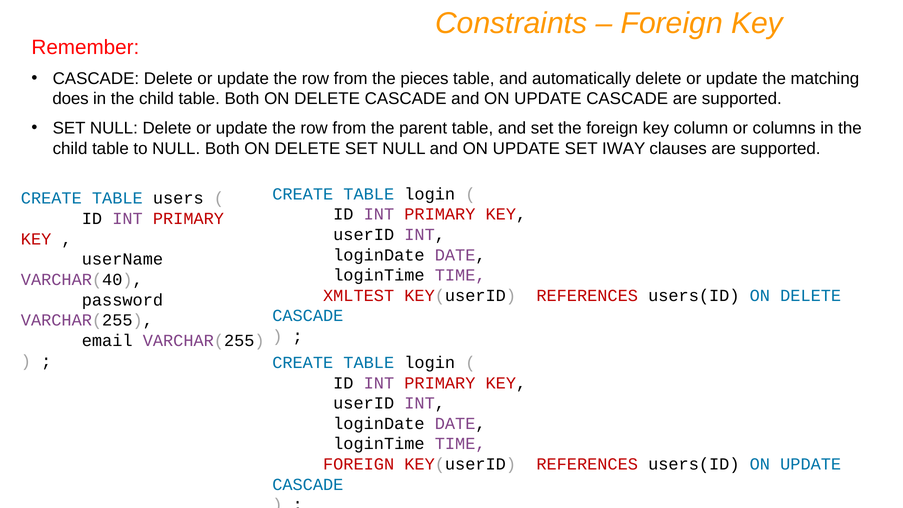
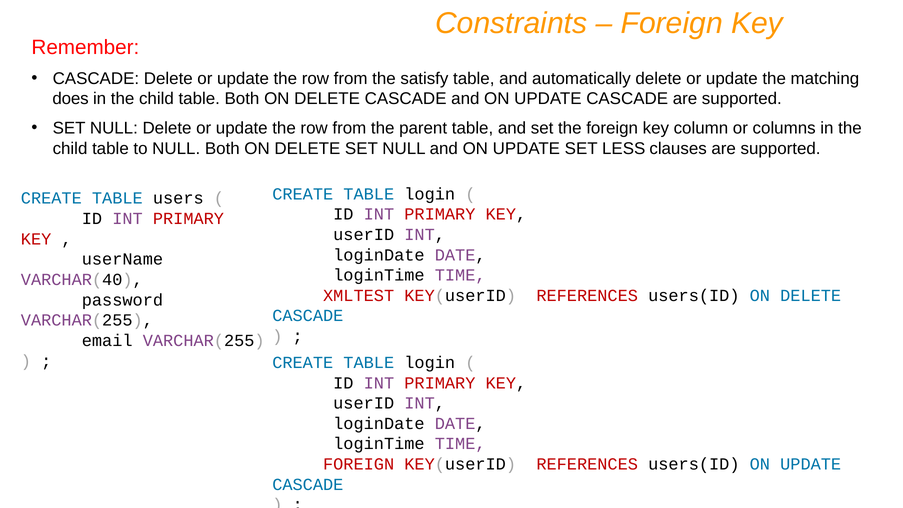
pieces: pieces -> satisfy
IWAY: IWAY -> LESS
